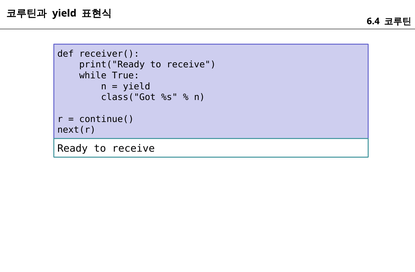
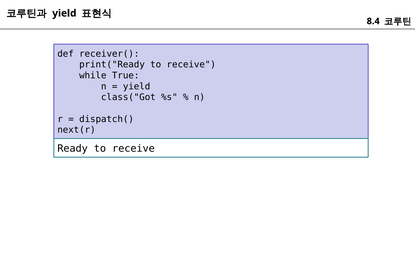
6.4: 6.4 -> 8.4
continue(: continue( -> dispatch(
